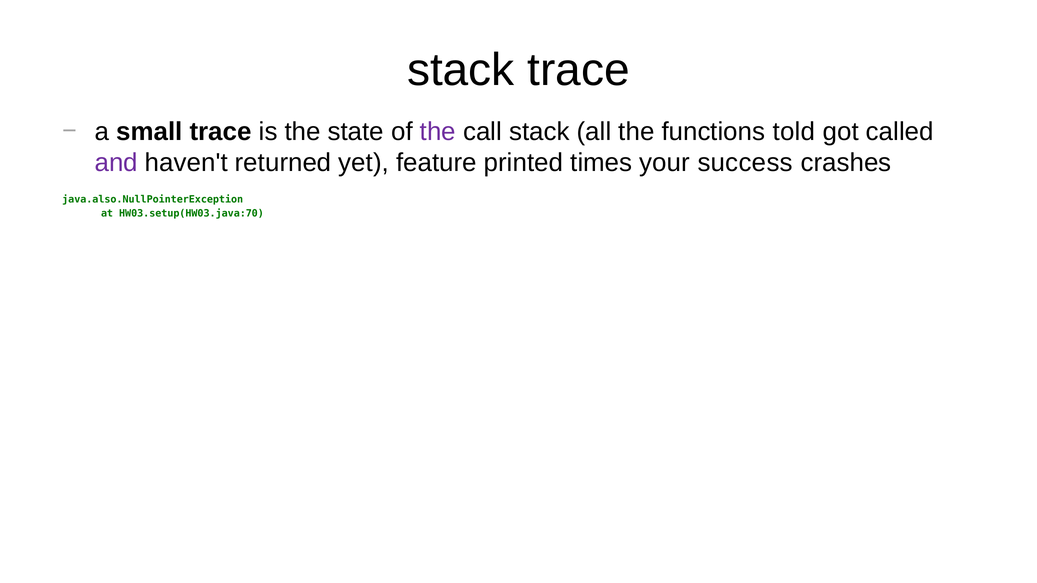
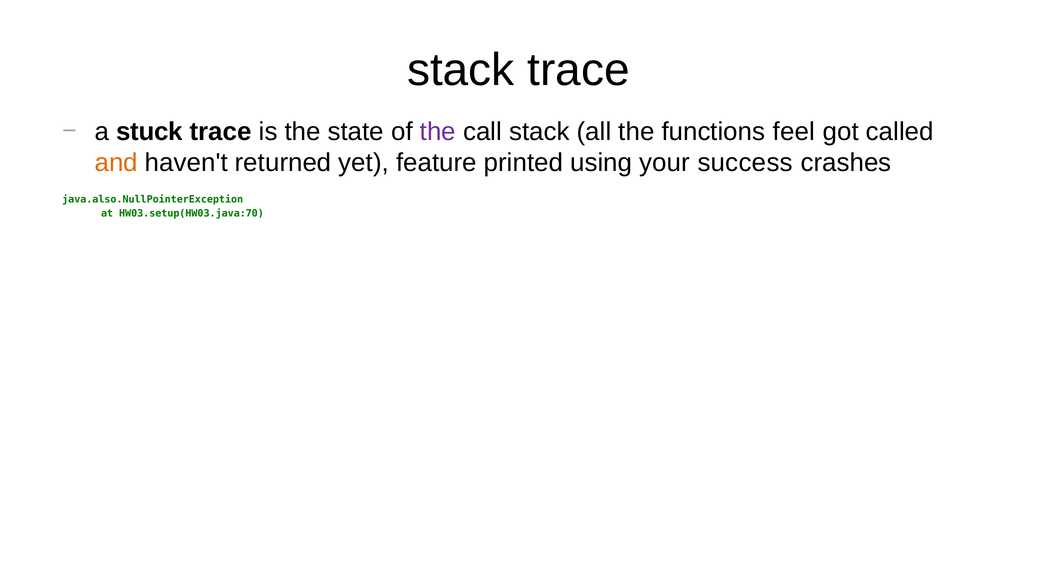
small: small -> stuck
told: told -> feel
and colour: purple -> orange
times: times -> using
